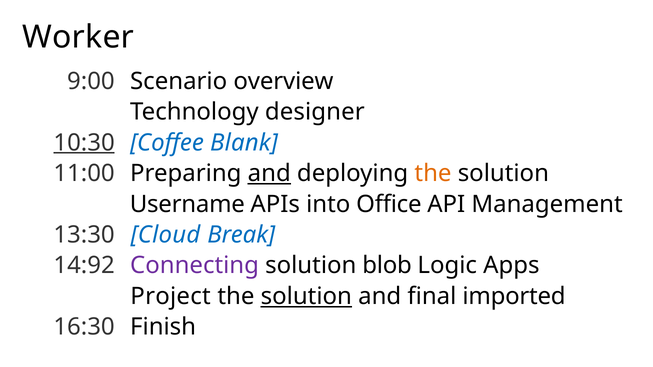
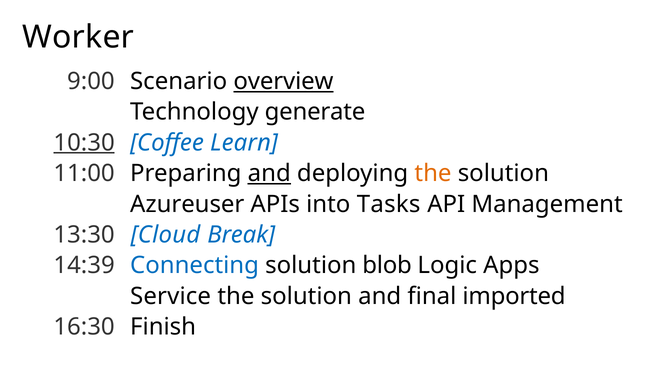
overview underline: none -> present
designer: designer -> generate
Blank: Blank -> Learn
Username: Username -> Azureuser
Office: Office -> Tasks
14:92: 14:92 -> 14:39
Connecting colour: purple -> blue
Project: Project -> Service
solution at (306, 296) underline: present -> none
